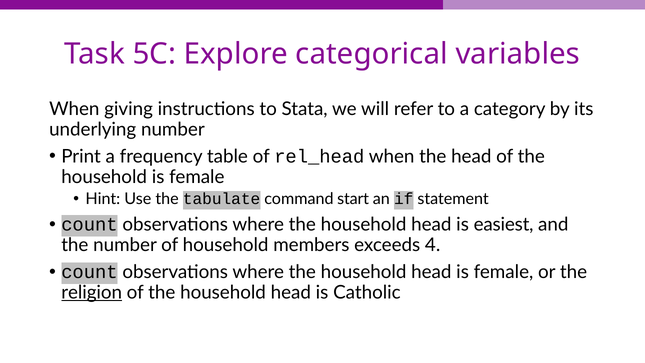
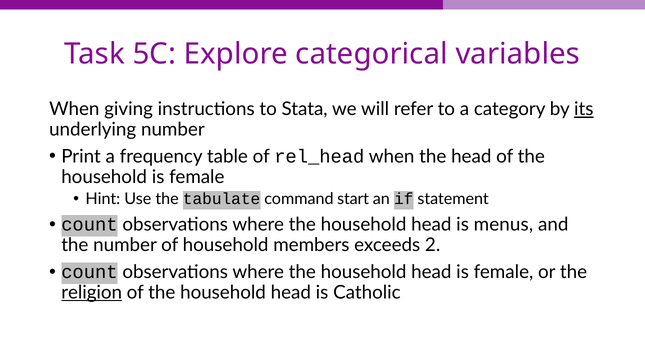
its underline: none -> present
easiest: easiest -> menus
4: 4 -> 2
